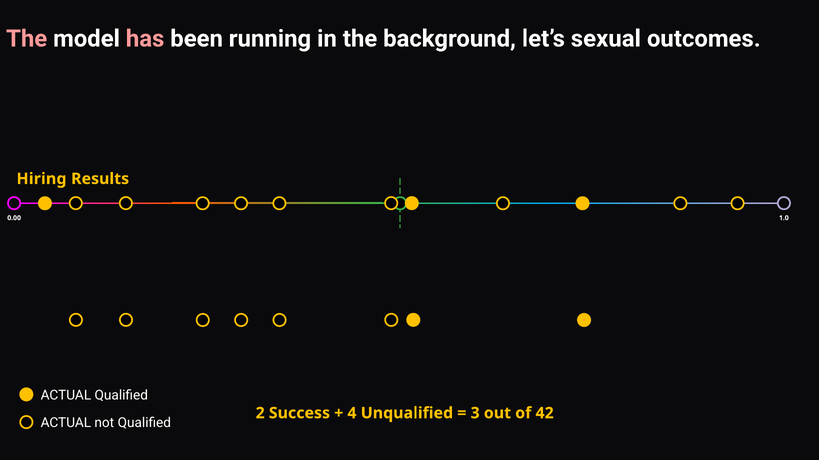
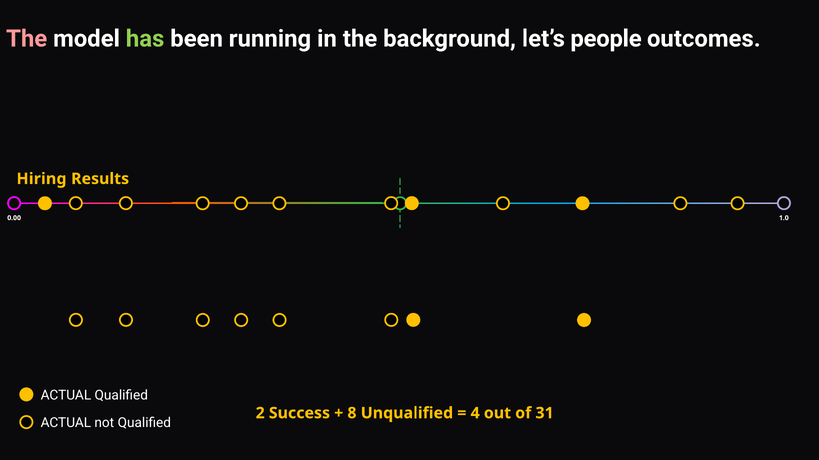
has colour: pink -> light green
sexual: sexual -> people
4: 4 -> 8
3: 3 -> 4
42: 42 -> 31
